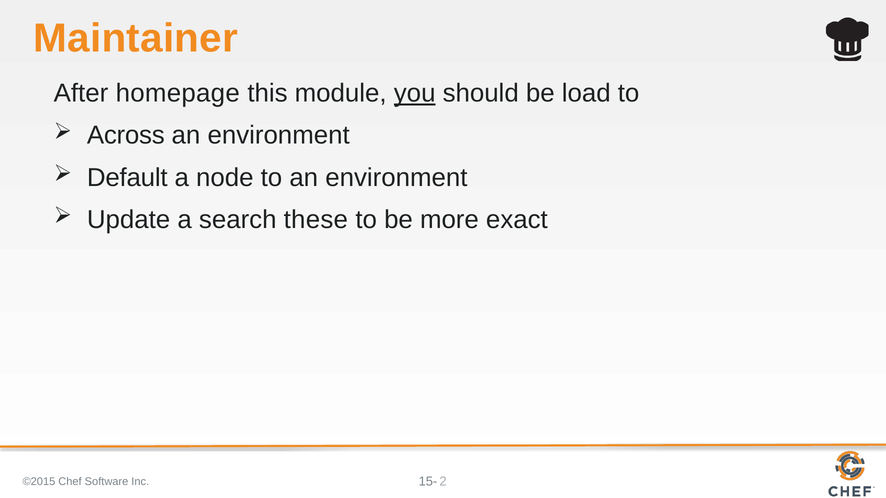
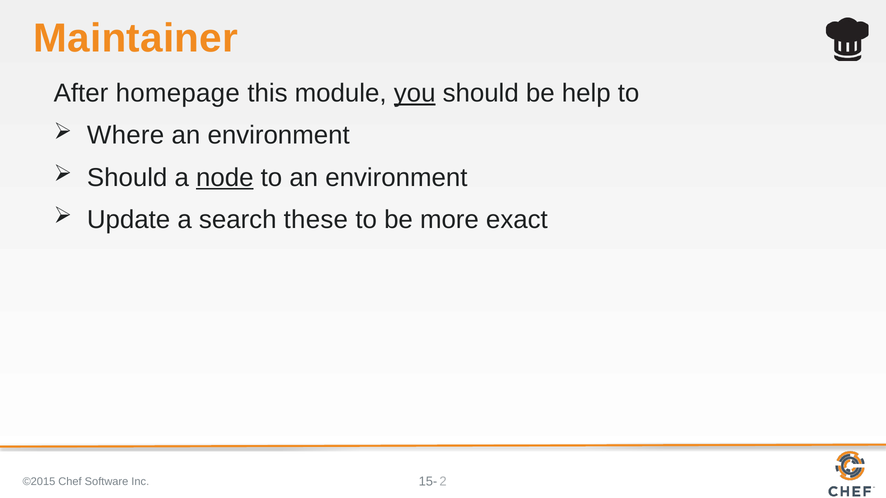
load: load -> help
Across: Across -> Where
Default at (127, 178): Default -> Should
node underline: none -> present
